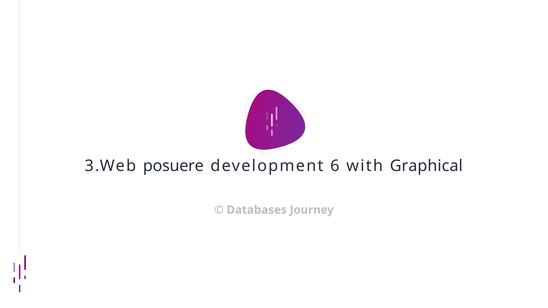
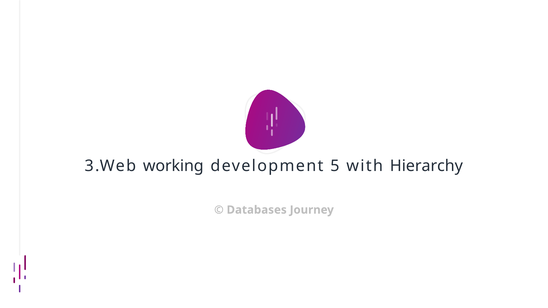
posuere: posuere -> working
6: 6 -> 5
Graphical: Graphical -> Hierarchy
